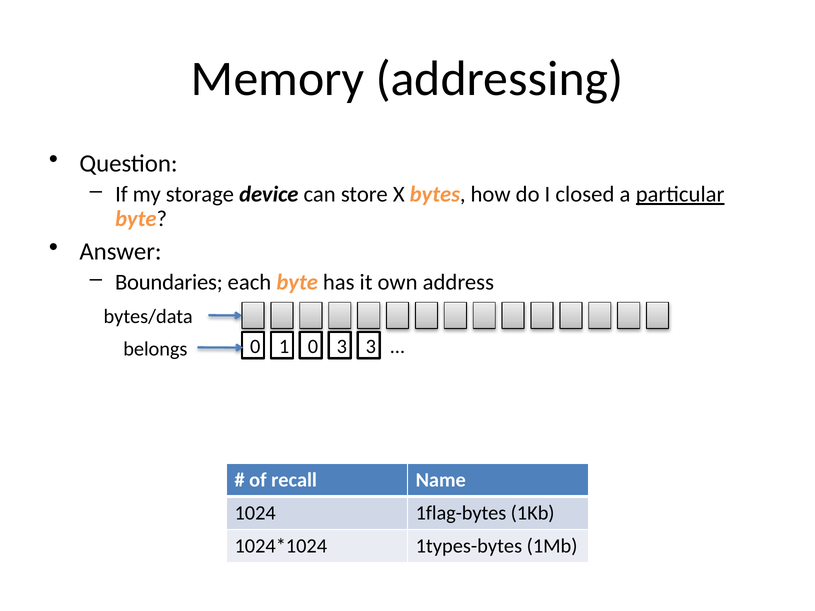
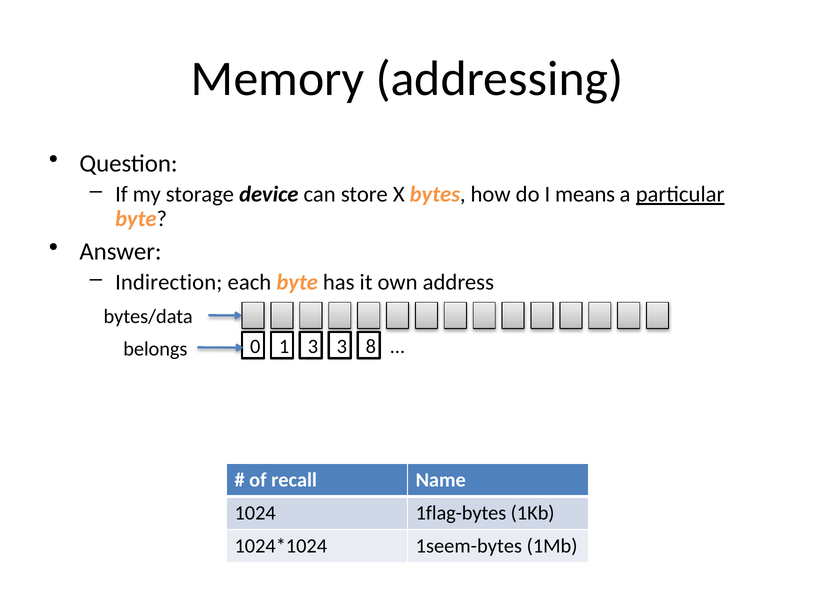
closed: closed -> means
Boundaries: Boundaries -> Indirection
1 0: 0 -> 3
3 3: 3 -> 8
1types-bytes: 1types-bytes -> 1seem-bytes
